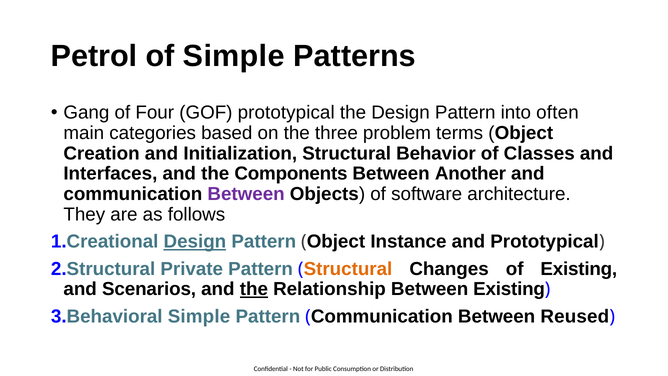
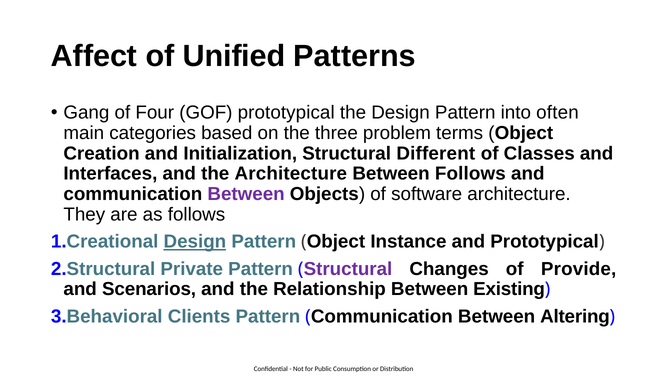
Petrol: Petrol -> Affect
of Simple: Simple -> Unified
Behavior: Behavior -> Different
the Components: Components -> Architecture
Between Another: Another -> Follows
Structural at (348, 269) colour: orange -> purple
of Existing: Existing -> Provide
the at (254, 289) underline: present -> none
Simple at (199, 316): Simple -> Clients
Reused: Reused -> Altering
